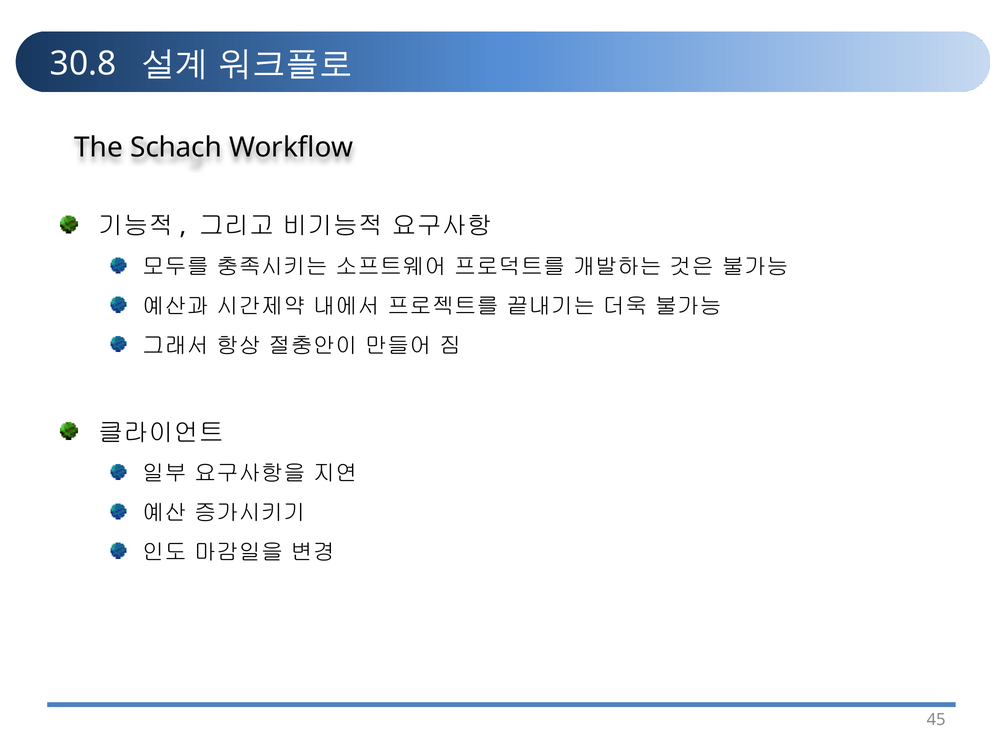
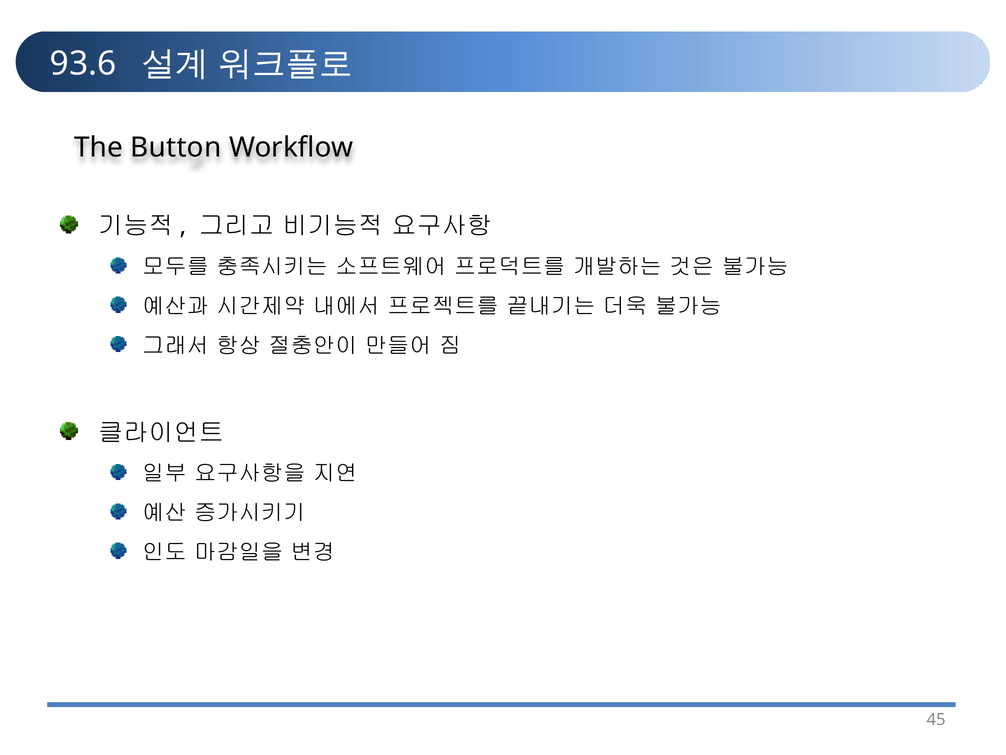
30.8: 30.8 -> 93.6
Schach: Schach -> Button
